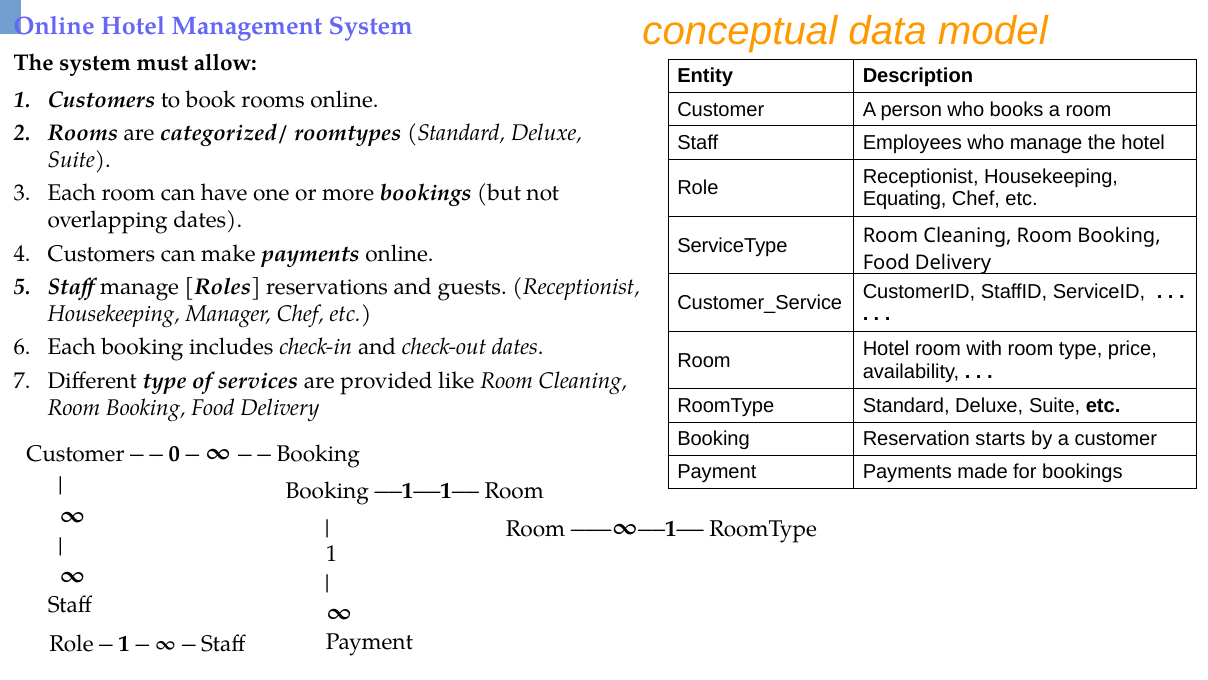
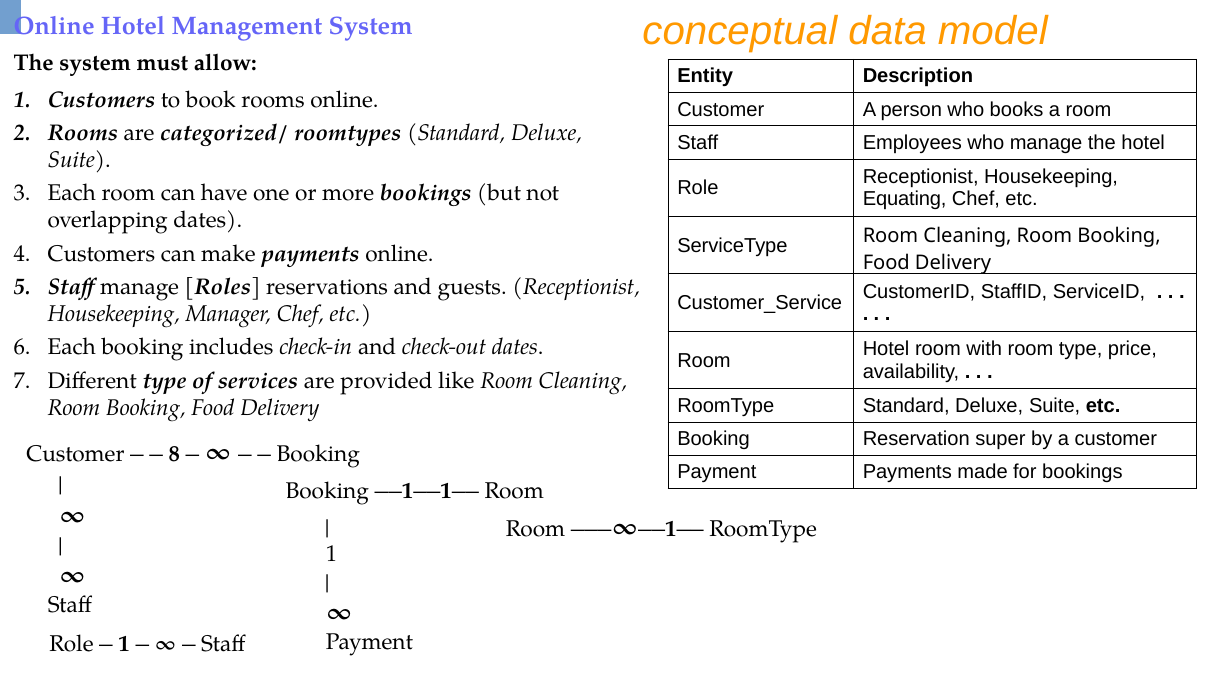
starts: starts -> super
0: 0 -> 8
